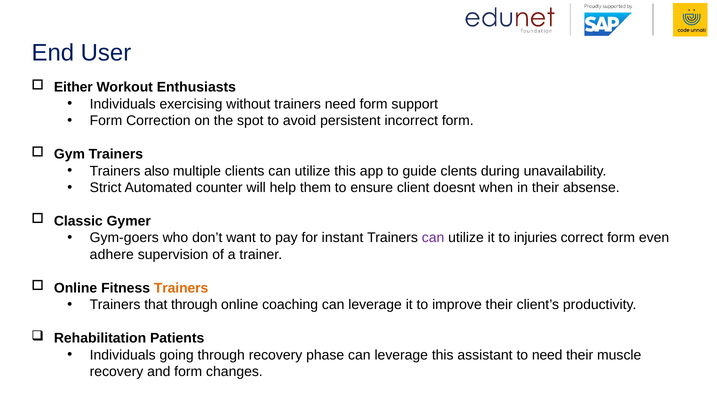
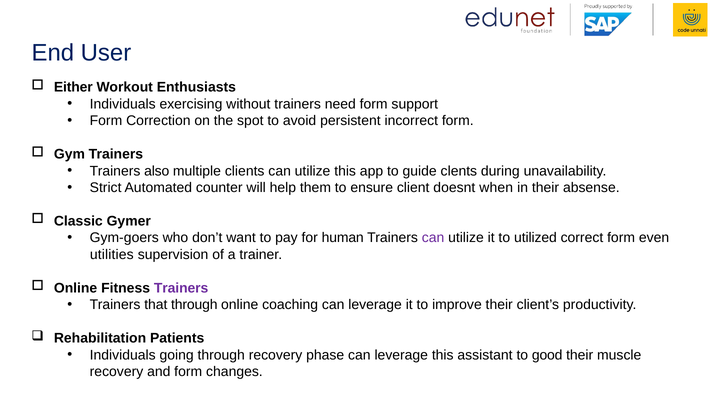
instant: instant -> human
injuries: injuries -> utilized
adhere: adhere -> utilities
Trainers at (181, 288) colour: orange -> purple
to need: need -> good
